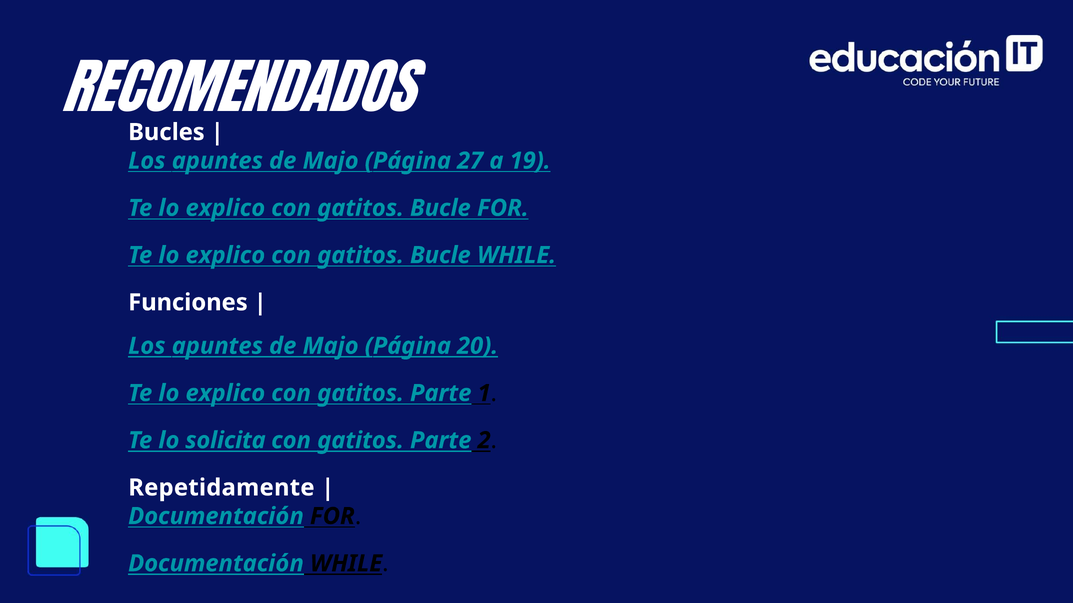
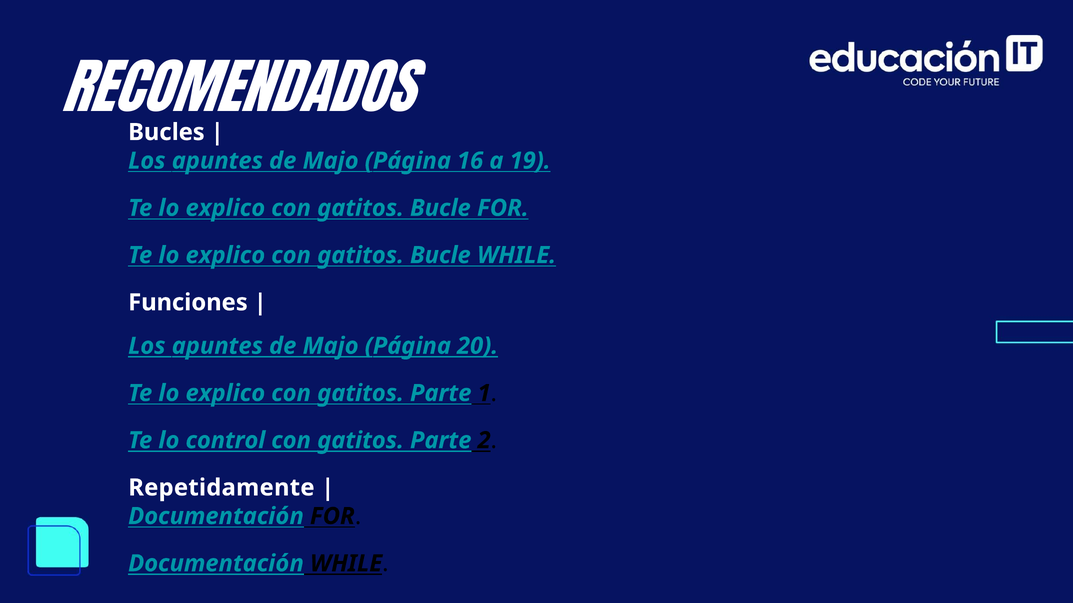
27: 27 -> 16
solicita: solicita -> control
